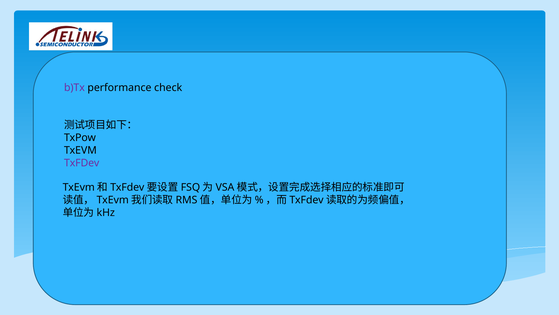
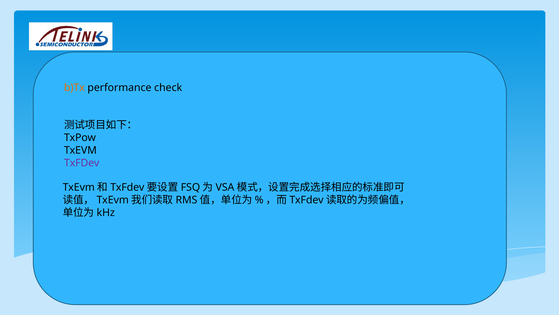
b)Tx colour: purple -> orange
